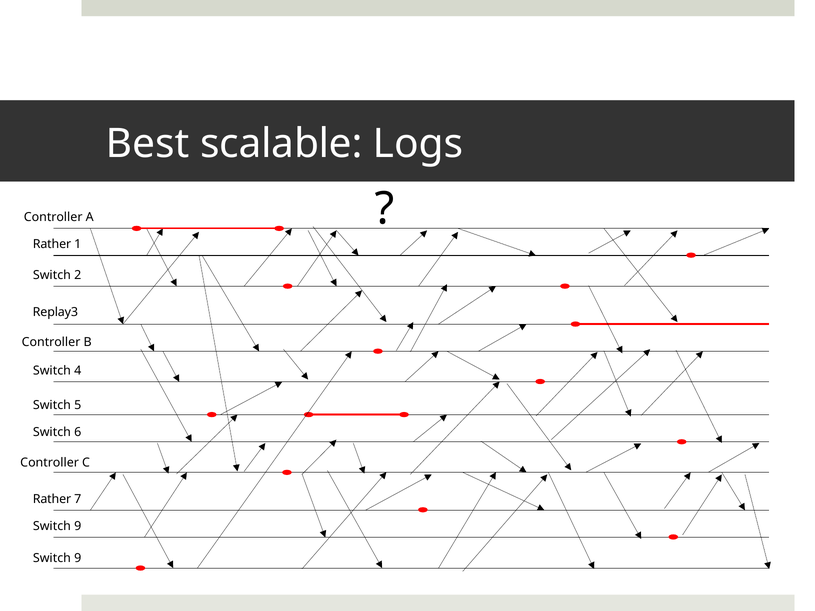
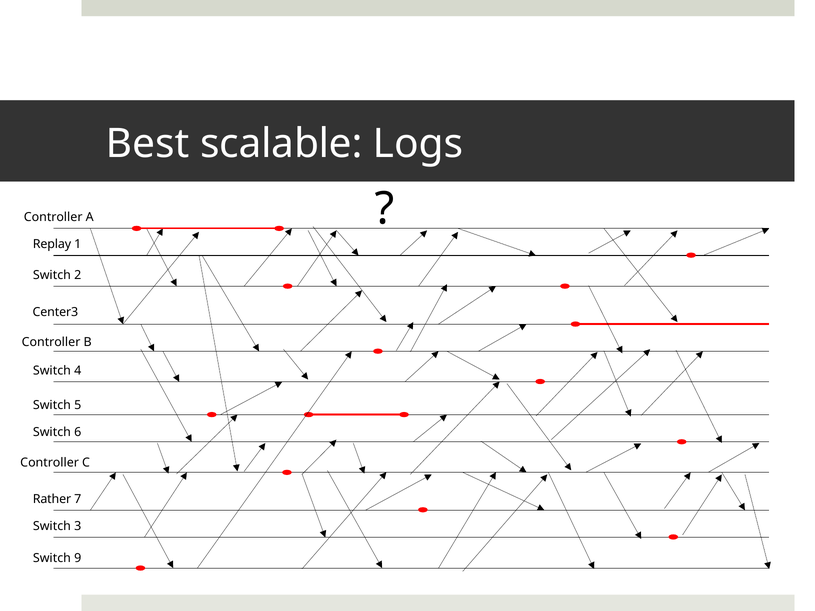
Rather at (52, 244): Rather -> Replay
Replay3: Replay3 -> Center3
9 at (78, 526): 9 -> 3
